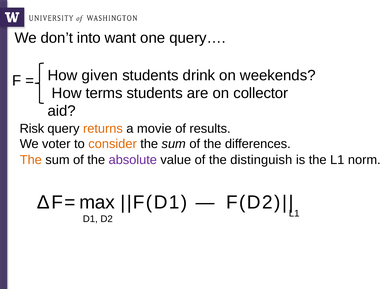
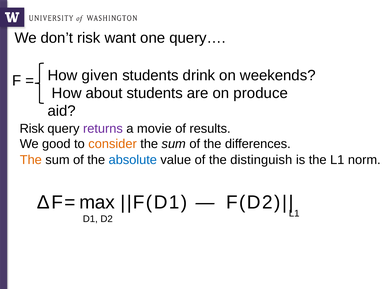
don’t into: into -> risk
terms: terms -> about
collector: collector -> produce
returns colour: orange -> purple
voter: voter -> good
absolute colour: purple -> blue
